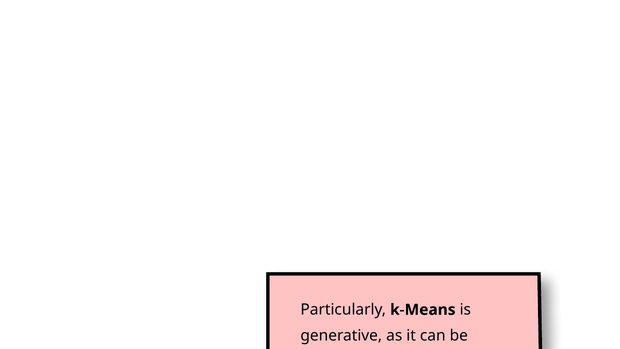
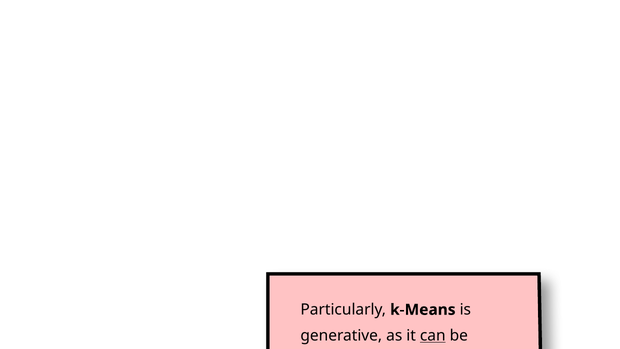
can underline: none -> present
